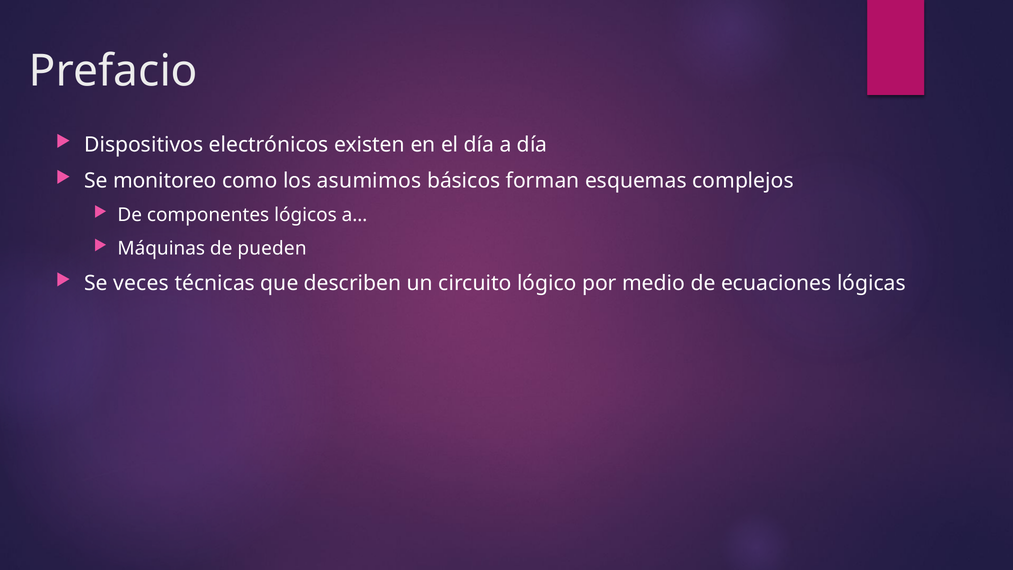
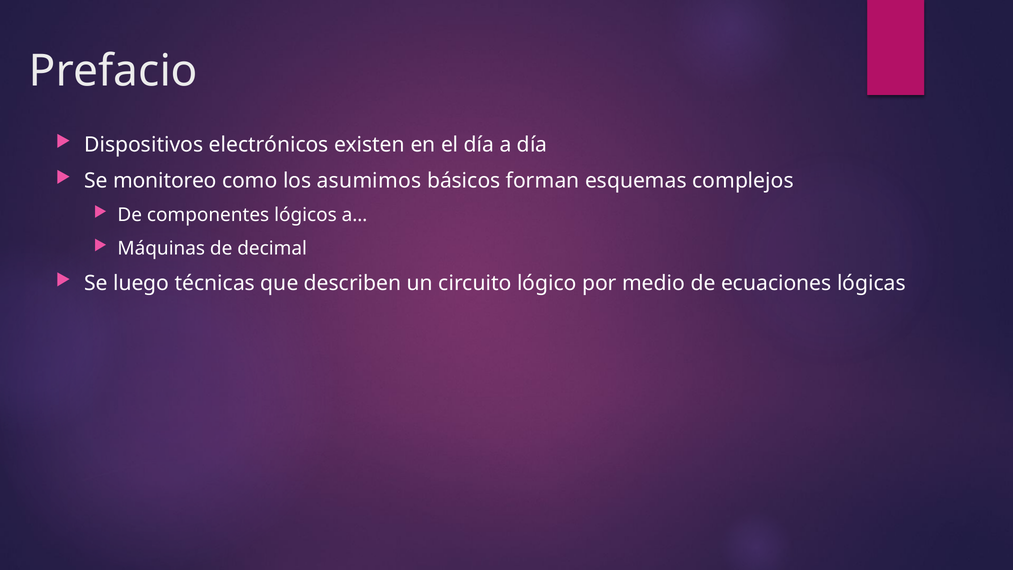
pueden: pueden -> decimal
veces: veces -> luego
